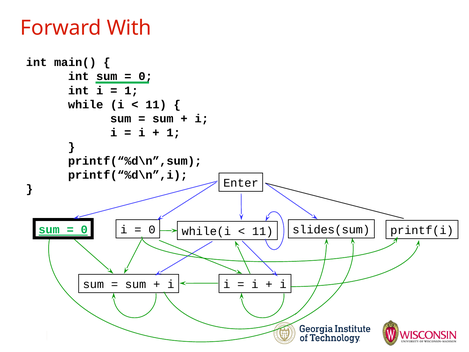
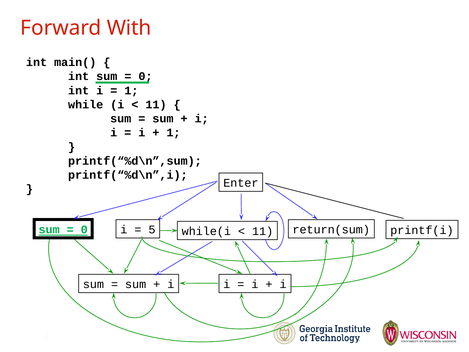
0 at (152, 229): 0 -> 5
slides(sum: slides(sum -> return(sum
